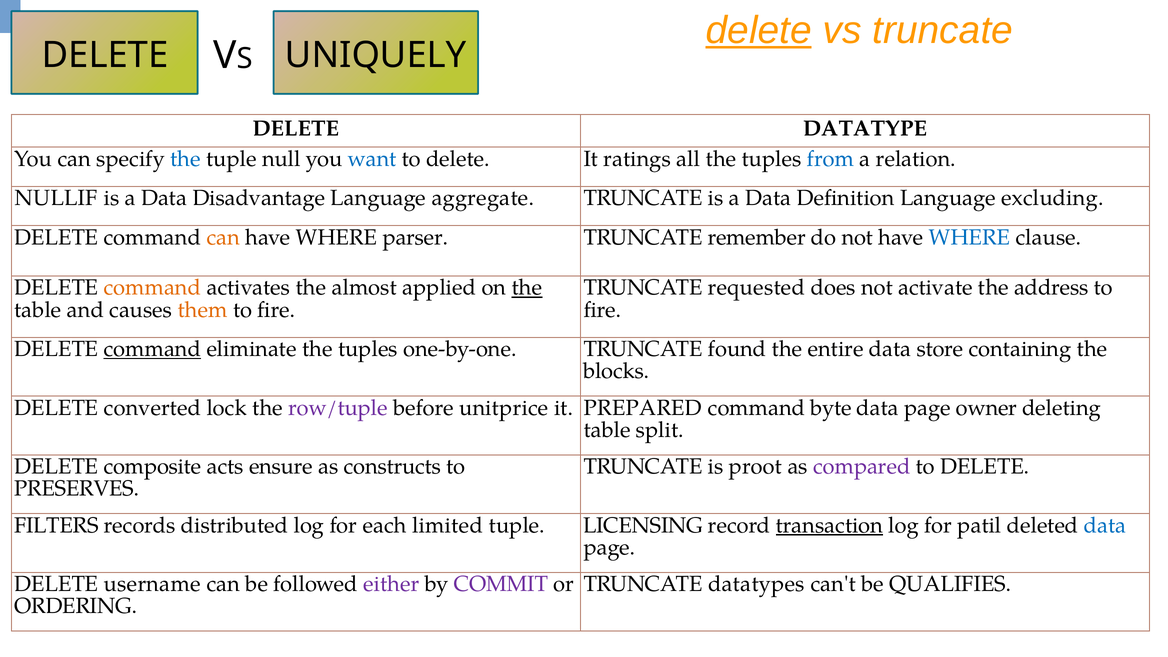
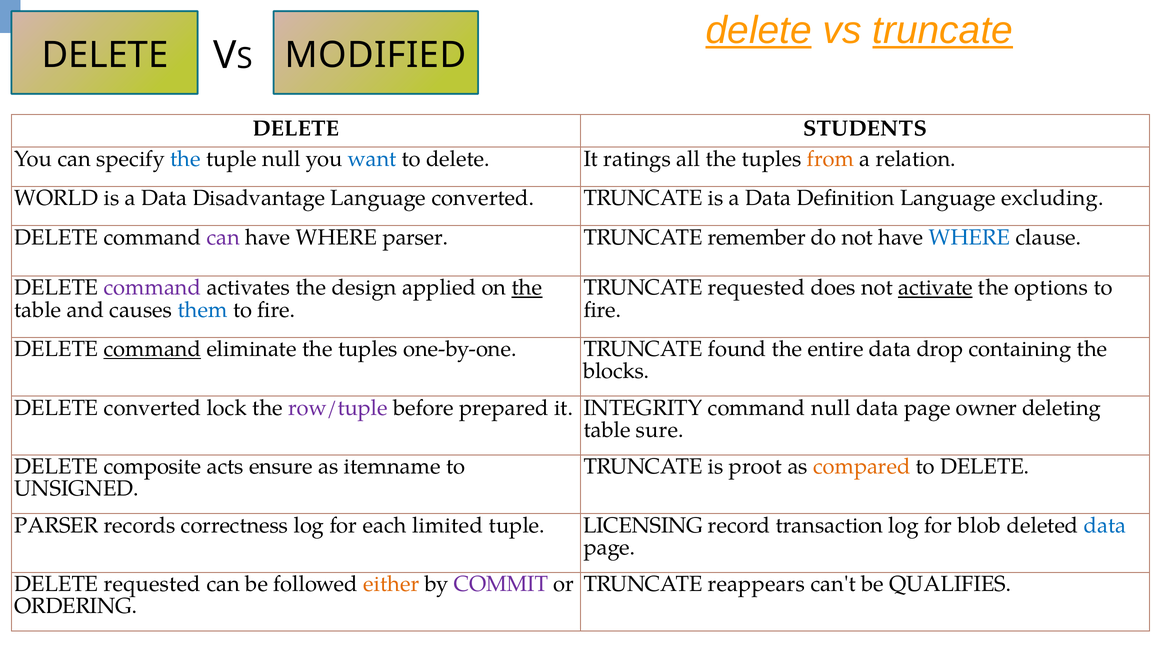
truncate at (943, 30) underline: none -> present
UNIQUELY: UNIQUELY -> MODIFIED
DATATYPE: DATATYPE -> STUDENTS
from colour: blue -> orange
NULLIF: NULLIF -> WORLD
Language aggregate: aggregate -> converted
can at (223, 237) colour: orange -> purple
command at (152, 288) colour: orange -> purple
almost: almost -> design
activate underline: none -> present
address: address -> options
them colour: orange -> blue
store: store -> drop
unitprice: unitprice -> prepared
PREPARED: PREPARED -> INTEGRITY
command byte: byte -> null
split: split -> sure
constructs: constructs -> itemname
compared colour: purple -> orange
PRESERVES: PRESERVES -> UNSIGNED
FILTERS at (56, 525): FILTERS -> PARSER
distributed: distributed -> correctness
transaction underline: present -> none
patil: patil -> blob
DELETE username: username -> requested
either colour: purple -> orange
datatypes: datatypes -> reappears
